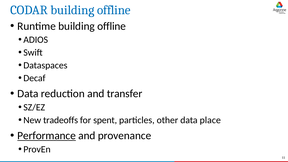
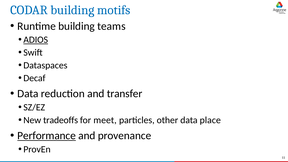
CODAR building offline: offline -> motifs
Runtime building offline: offline -> teams
ADIOS underline: none -> present
spent: spent -> meet
